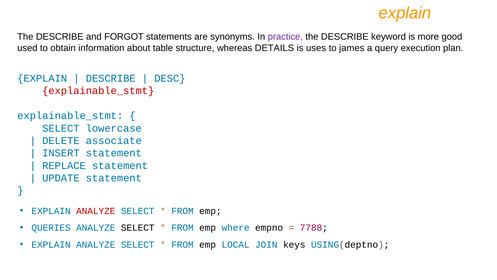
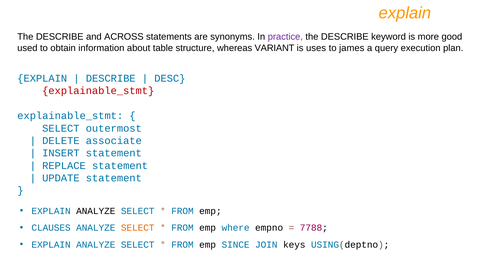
FORGOT: FORGOT -> ACROSS
DETAILS: DETAILS -> VARIANT
lowercase: lowercase -> outermost
ANALYZE at (96, 211) colour: red -> black
QUERIES: QUERIES -> CLAUSES
SELECT at (138, 227) colour: black -> orange
LOCAL: LOCAL -> SINCE
